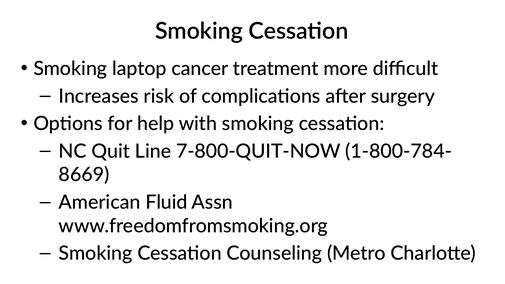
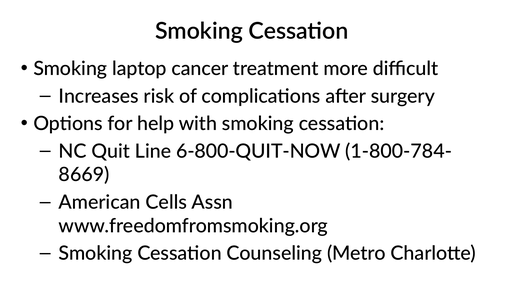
7-800-QUIT-NOW: 7-800-QUIT-NOW -> 6-800-QUIT-NOW
Fluid: Fluid -> Cells
